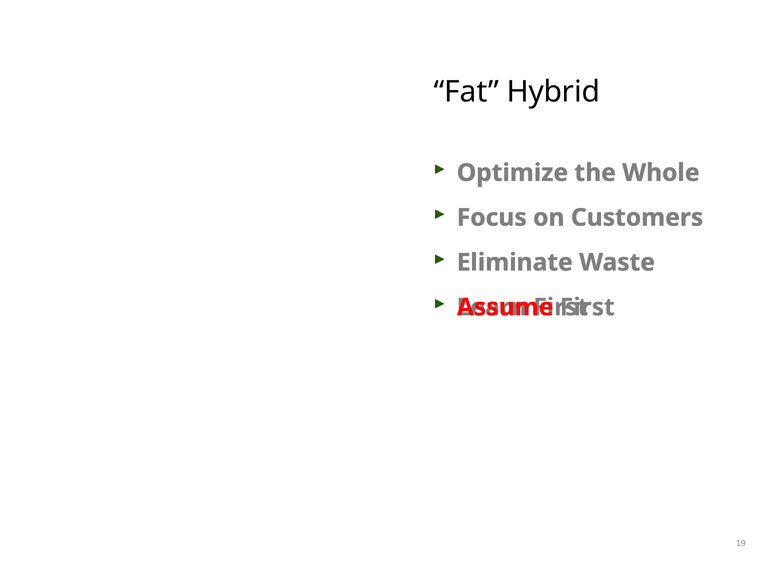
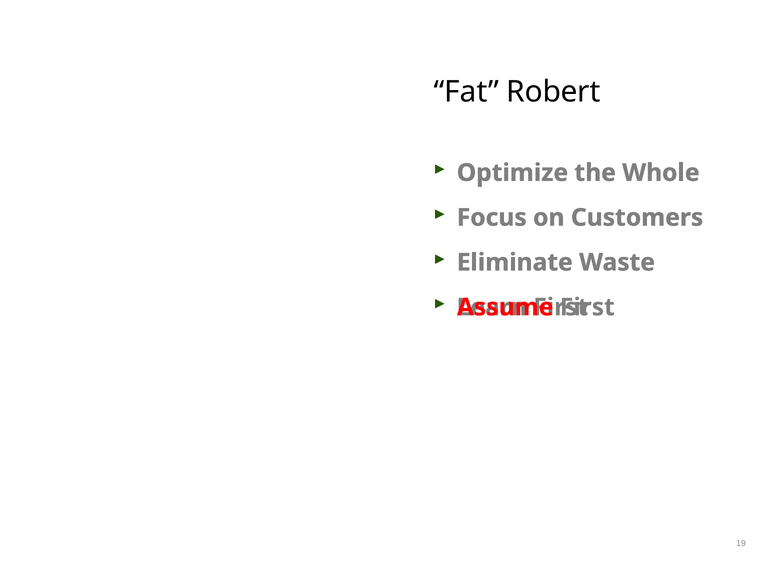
Hybrid: Hybrid -> Robert
